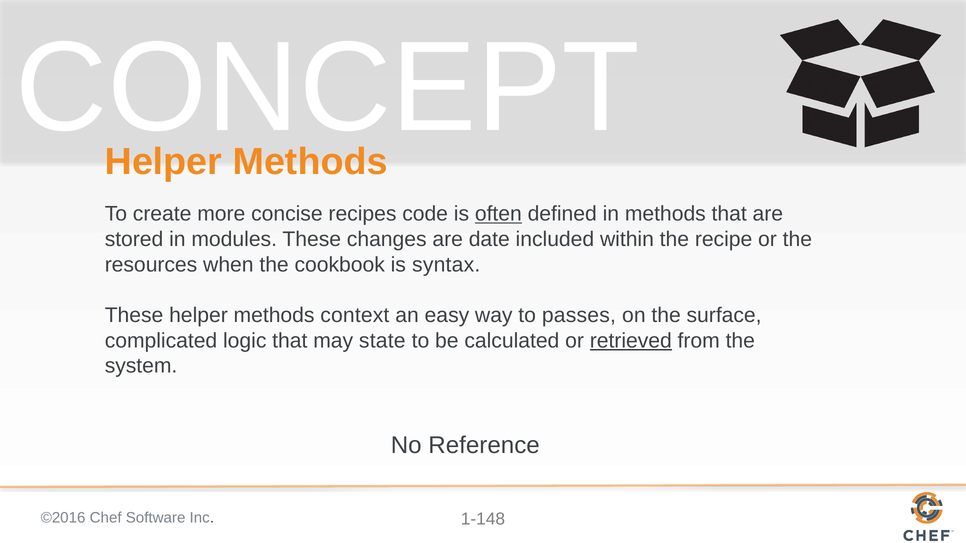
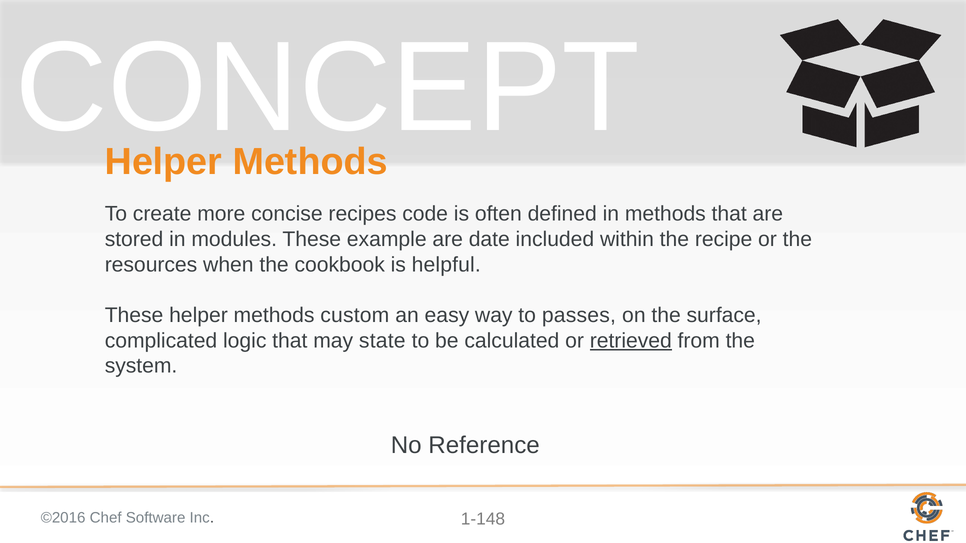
often underline: present -> none
changes: changes -> example
syntax: syntax -> helpful
context: context -> custom
